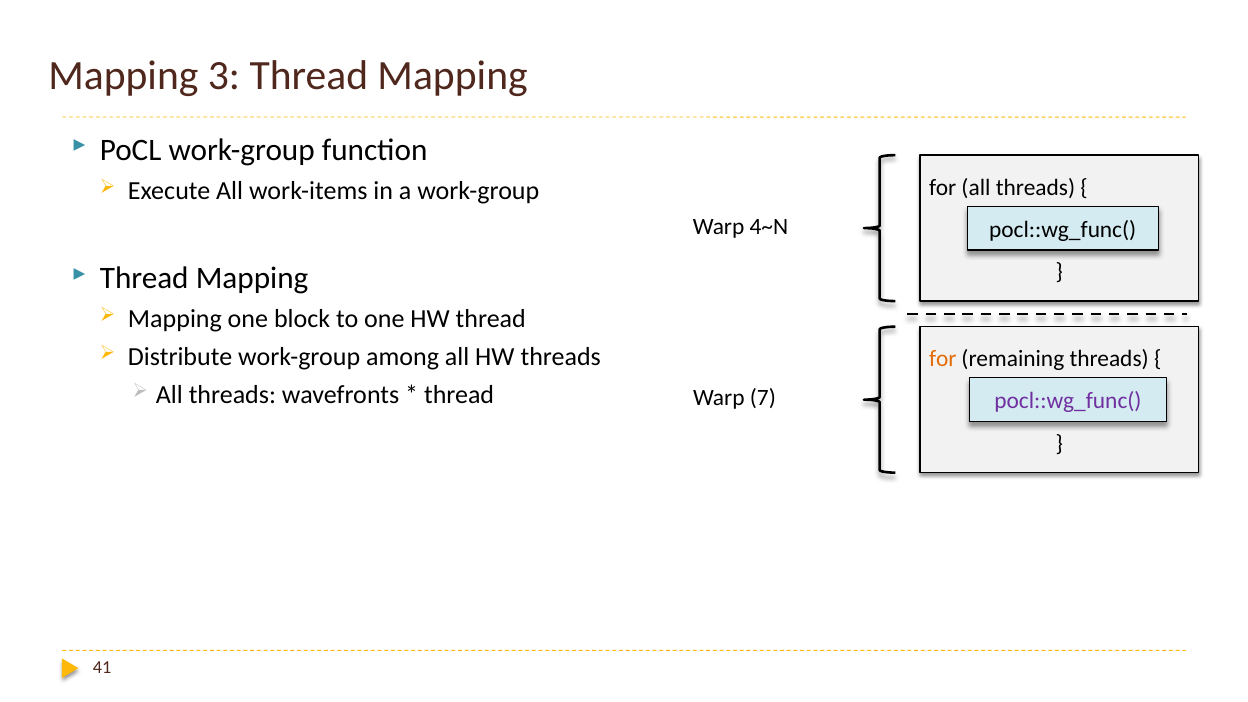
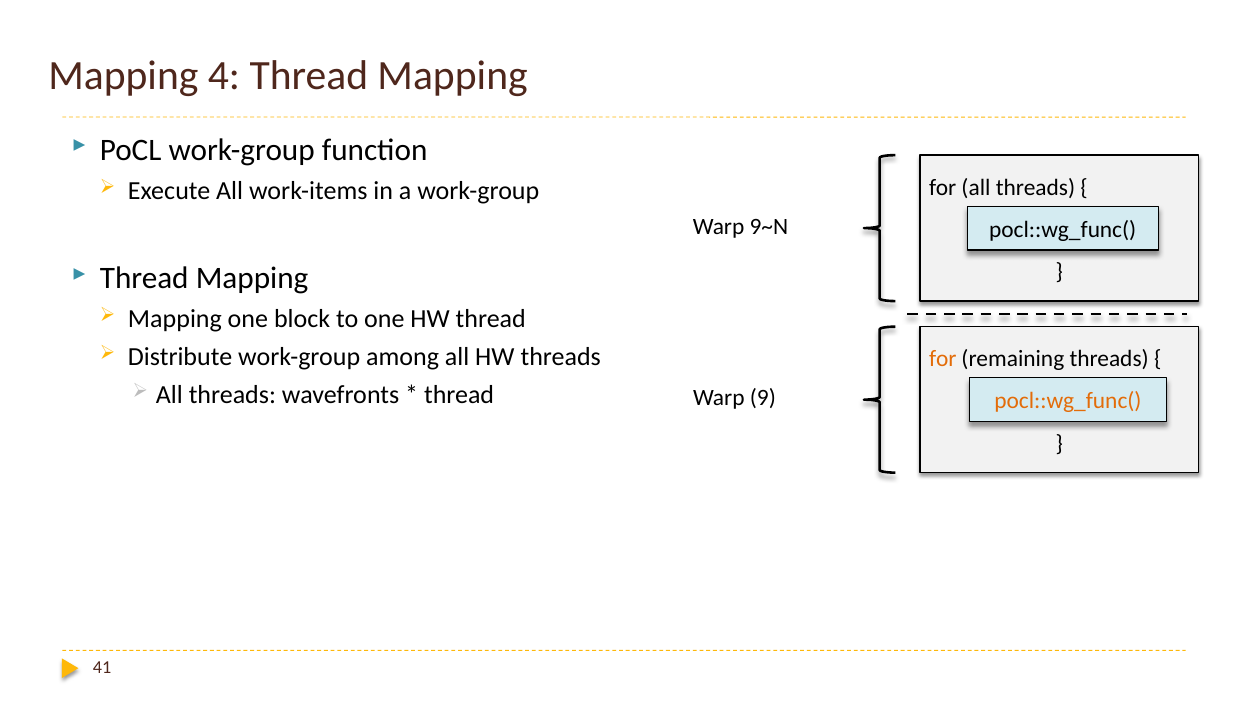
3: 3 -> 4
4~N: 4~N -> 9~N
7: 7 -> 9
pocl::wg_func( at (1068, 401) colour: purple -> orange
